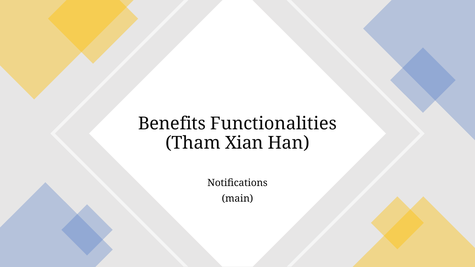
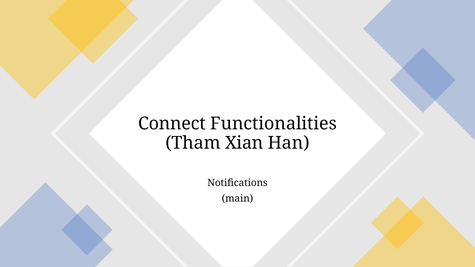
Benefits: Benefits -> Connect
